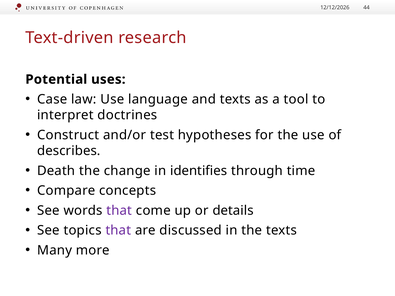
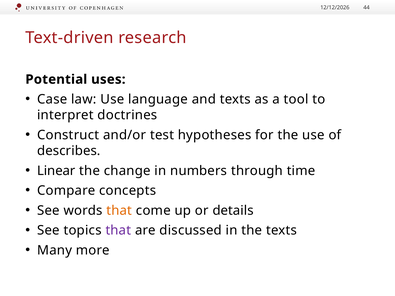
Death: Death -> Linear
identifies: identifies -> numbers
that at (119, 211) colour: purple -> orange
